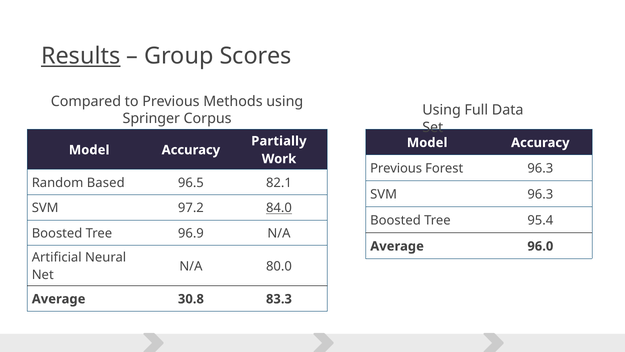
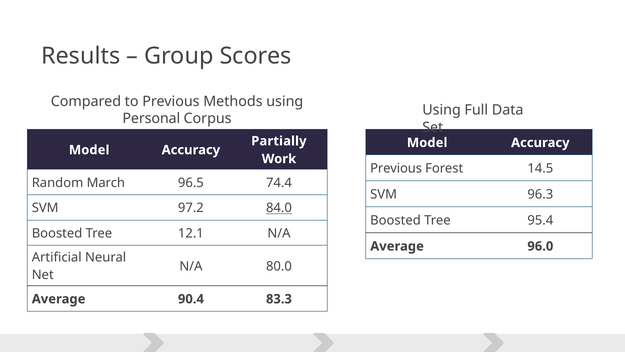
Results underline: present -> none
Springer: Springer -> Personal
Forest 96.3: 96.3 -> 14.5
Based: Based -> March
82.1: 82.1 -> 74.4
96.9: 96.9 -> 12.1
30.8: 30.8 -> 90.4
